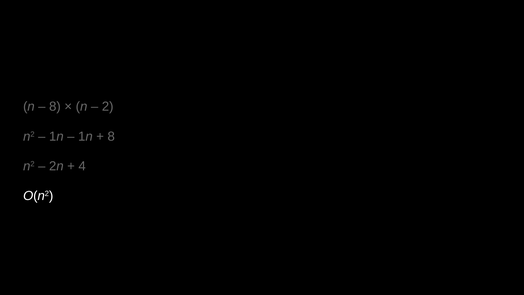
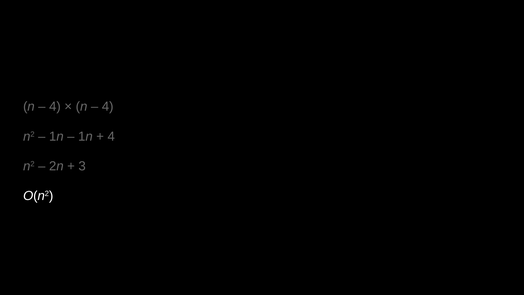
8 at (55, 107): 8 -> 4
2 at (108, 107): 2 -> 4
8 at (111, 136): 8 -> 4
4: 4 -> 3
